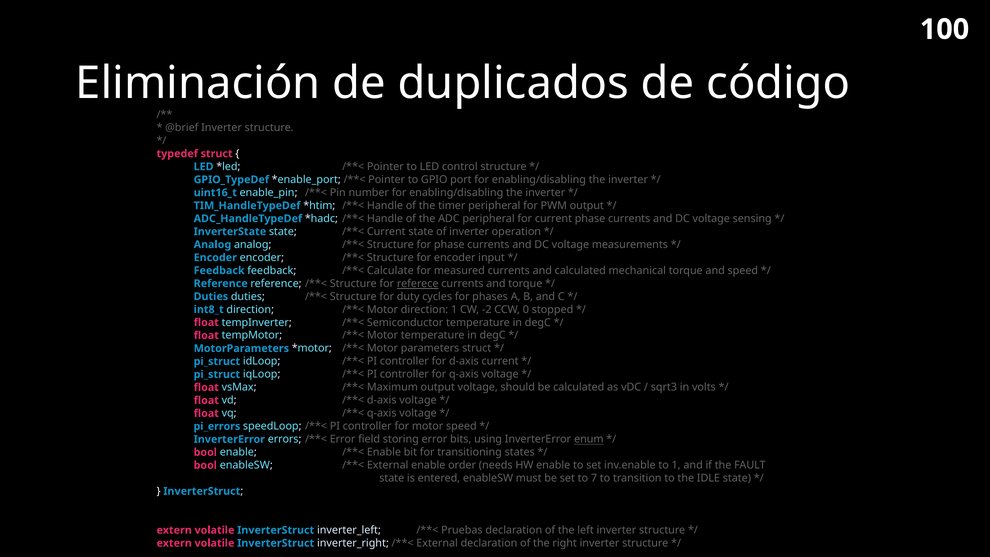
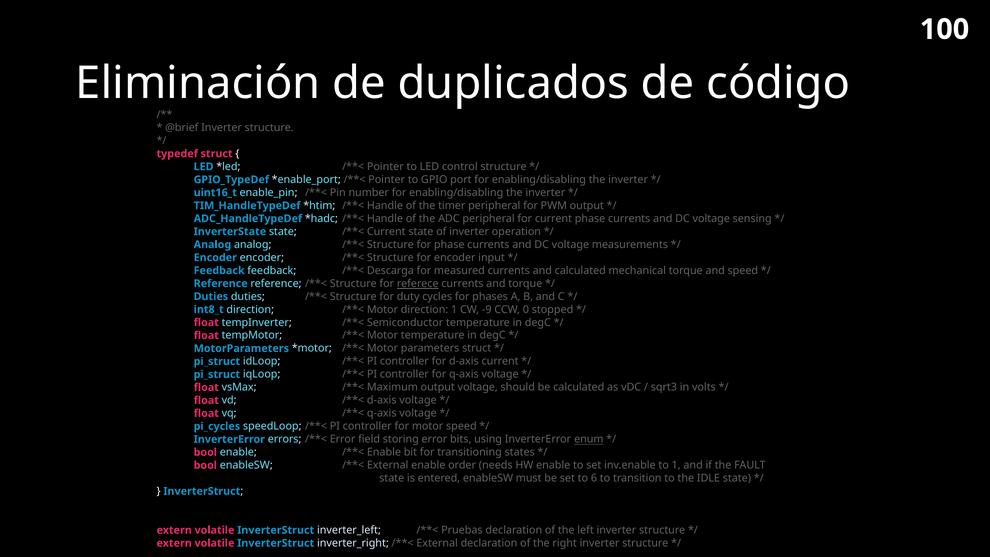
Calculate: Calculate -> Descarga
-2: -2 -> -9
pi_errors: pi_errors -> pi_cycles
7: 7 -> 6
